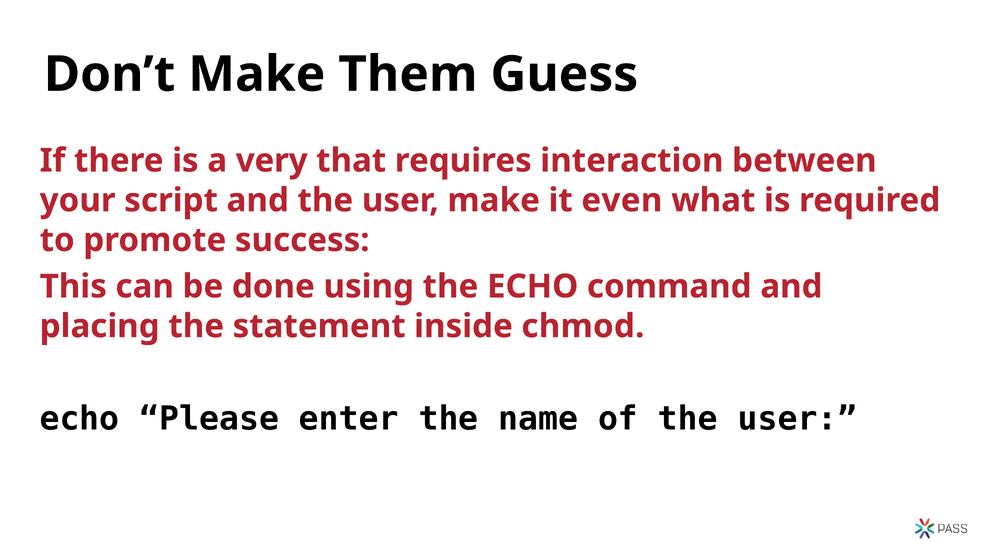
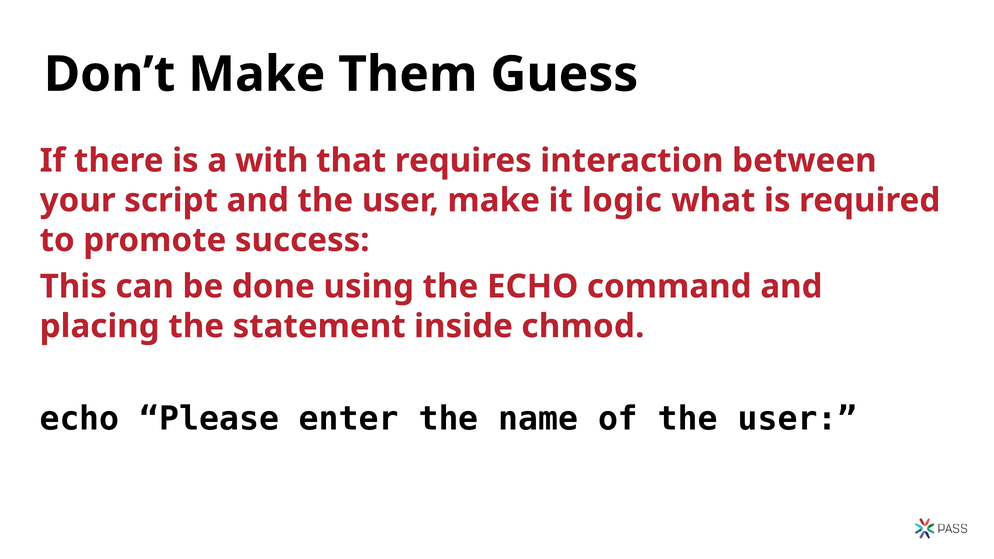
very: very -> with
even: even -> logic
